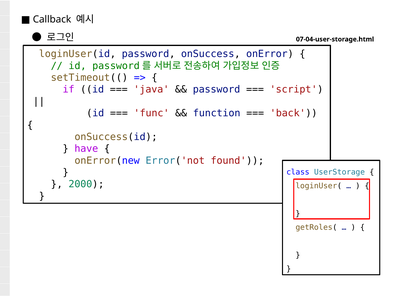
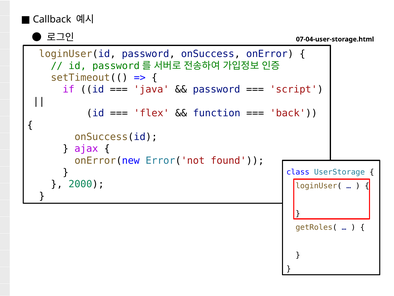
func: func -> flex
have: have -> ajax
